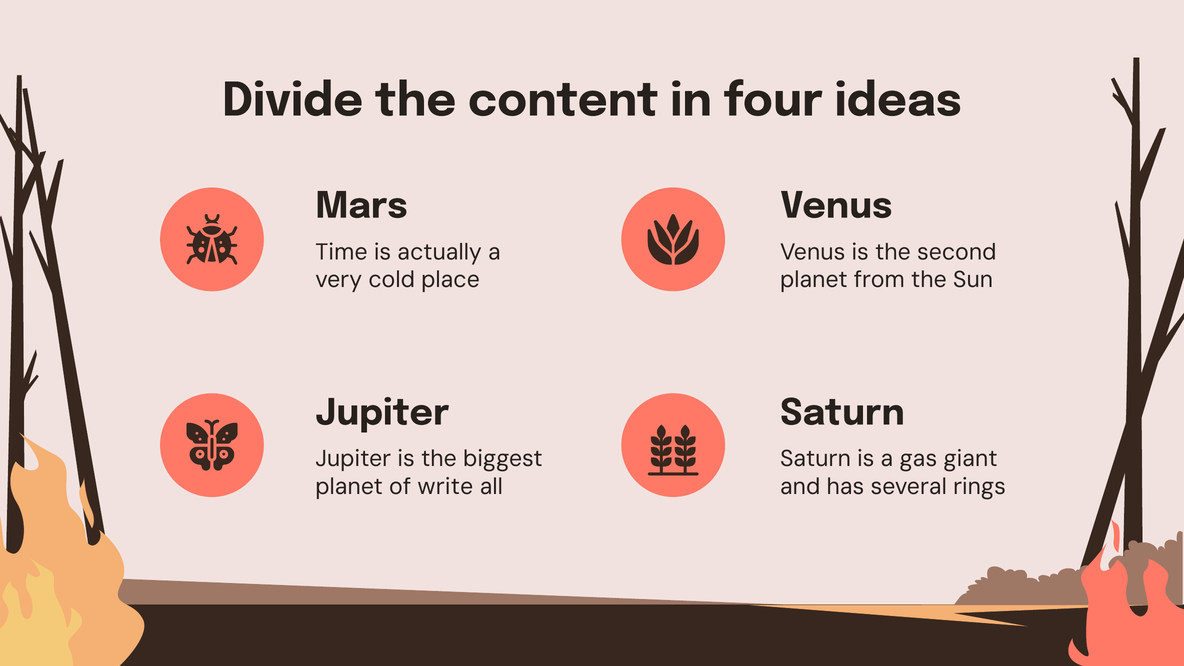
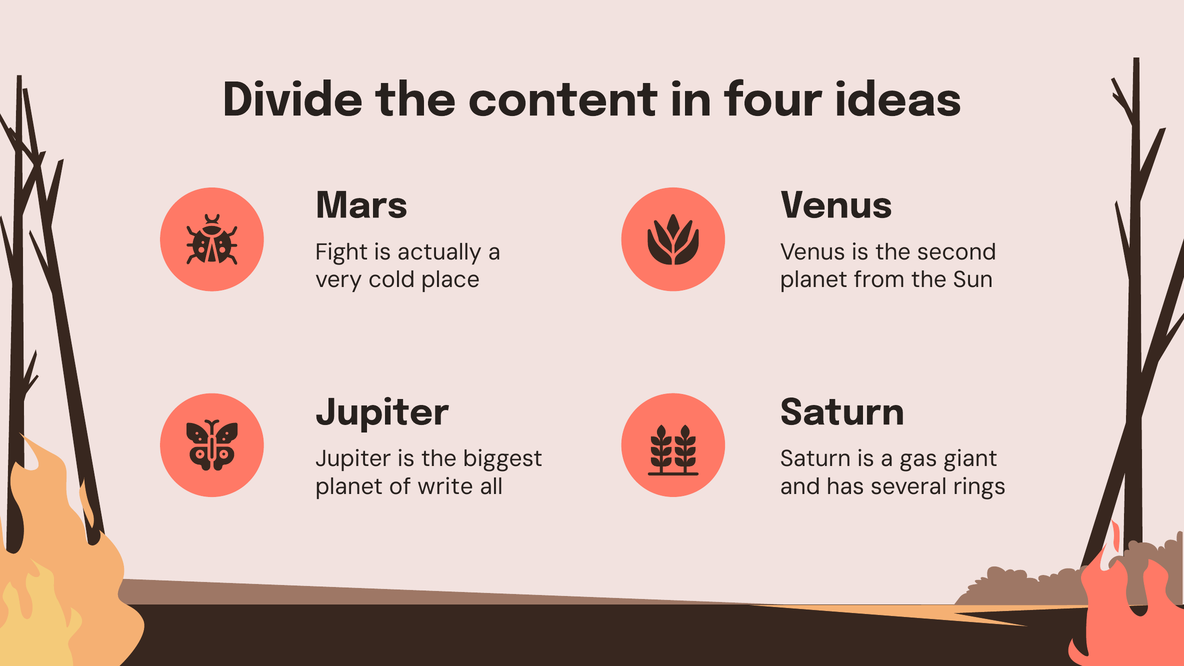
Time: Time -> Fight
